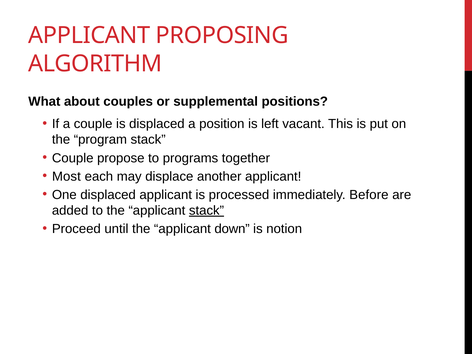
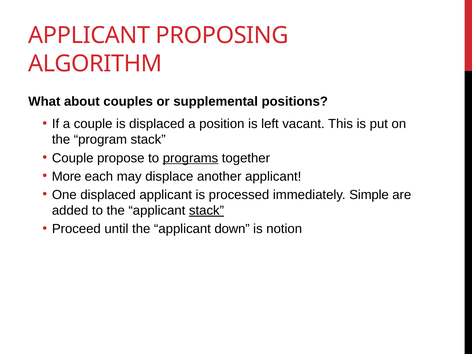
programs underline: none -> present
Most: Most -> More
Before: Before -> Simple
